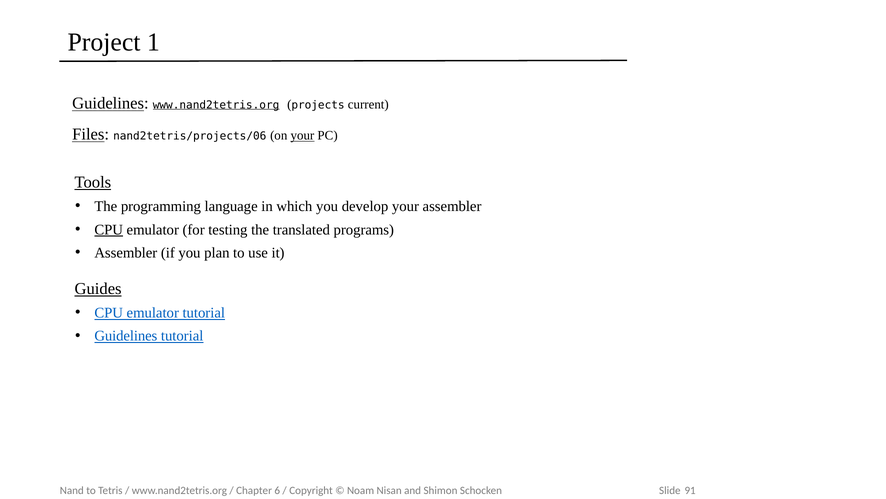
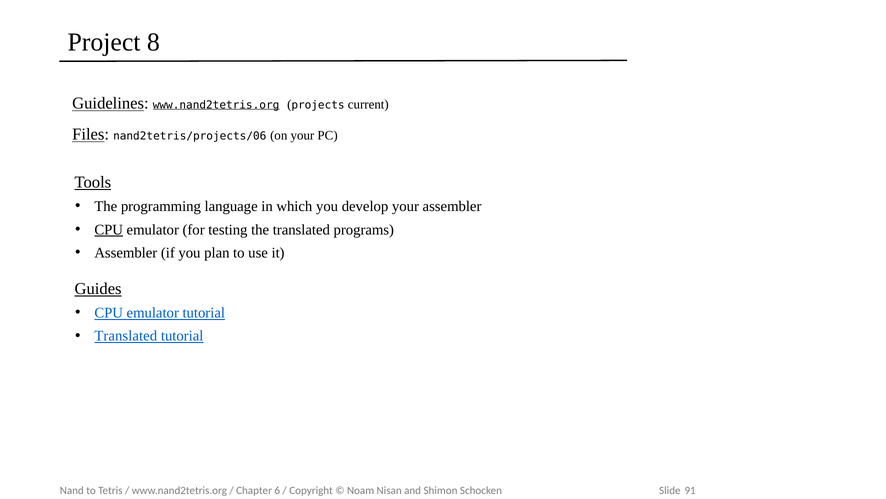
1: 1 -> 8
your at (302, 135) underline: present -> none
Guidelines at (126, 336): Guidelines -> Translated
